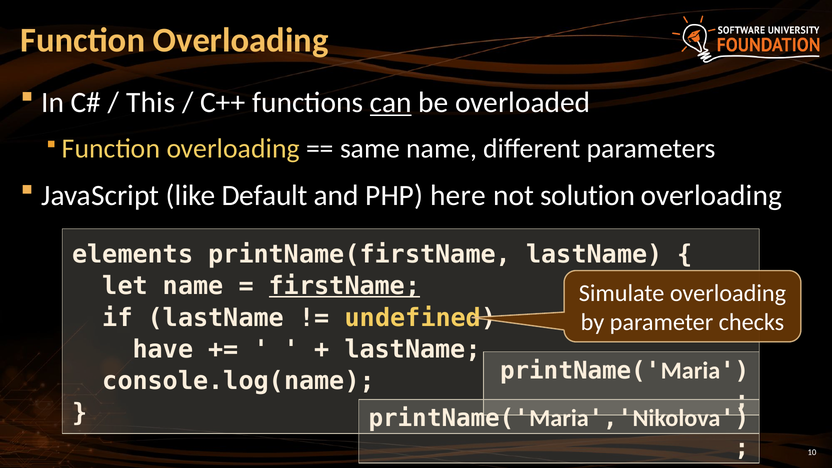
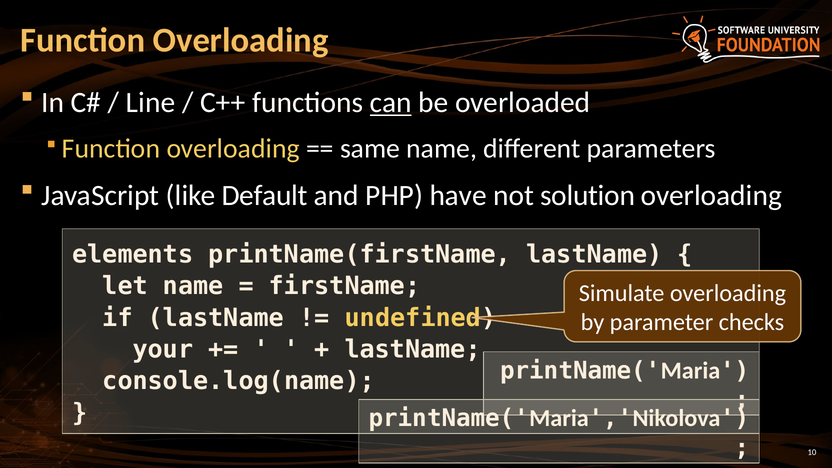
This: This -> Line
here: here -> have
firstName underline: present -> none
have: have -> your
